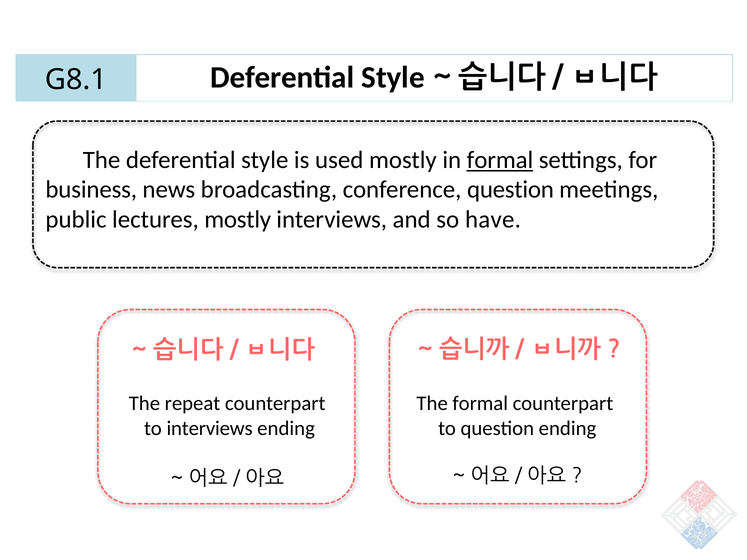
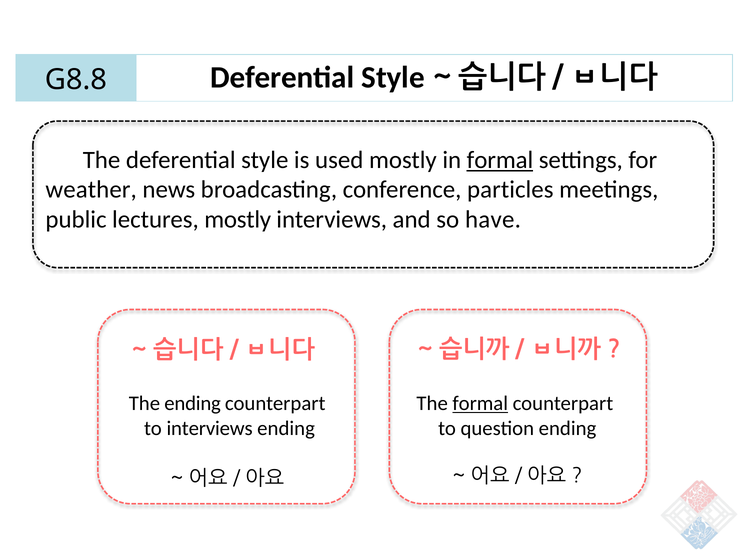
G8.1: G8.1 -> G8.8
business: business -> weather
conference question: question -> particles
The repeat: repeat -> ending
formal at (480, 404) underline: none -> present
